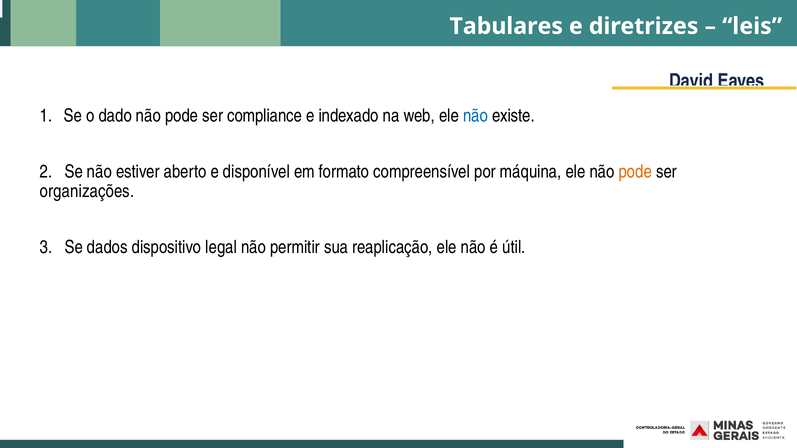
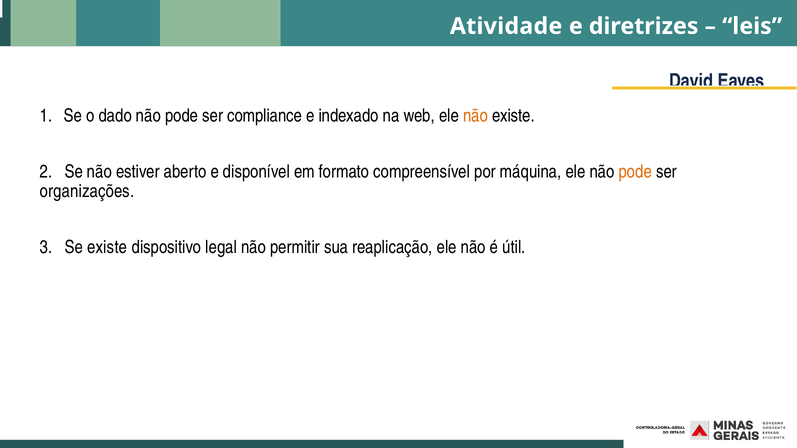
Tabulares: Tabulares -> Atividade
não at (476, 116) colour: blue -> orange
Se dados: dados -> existe
